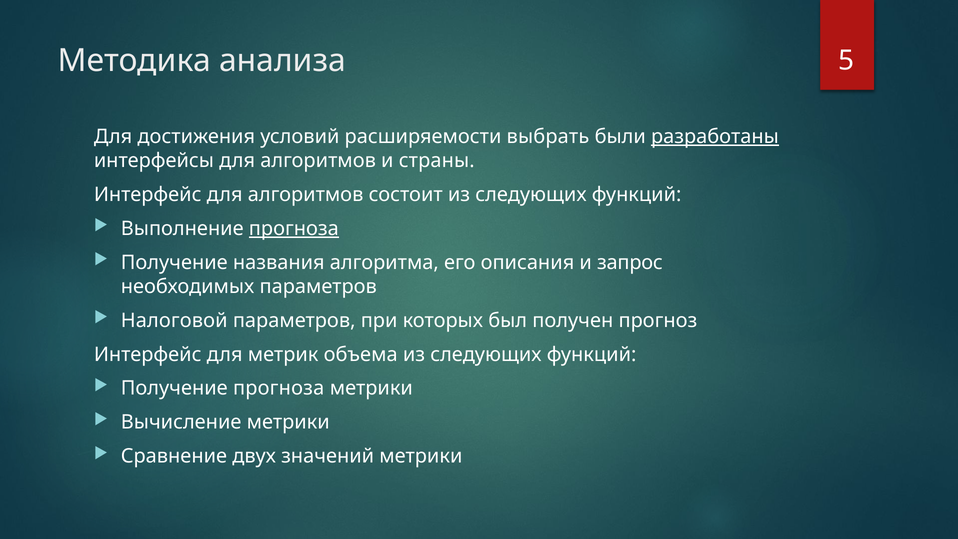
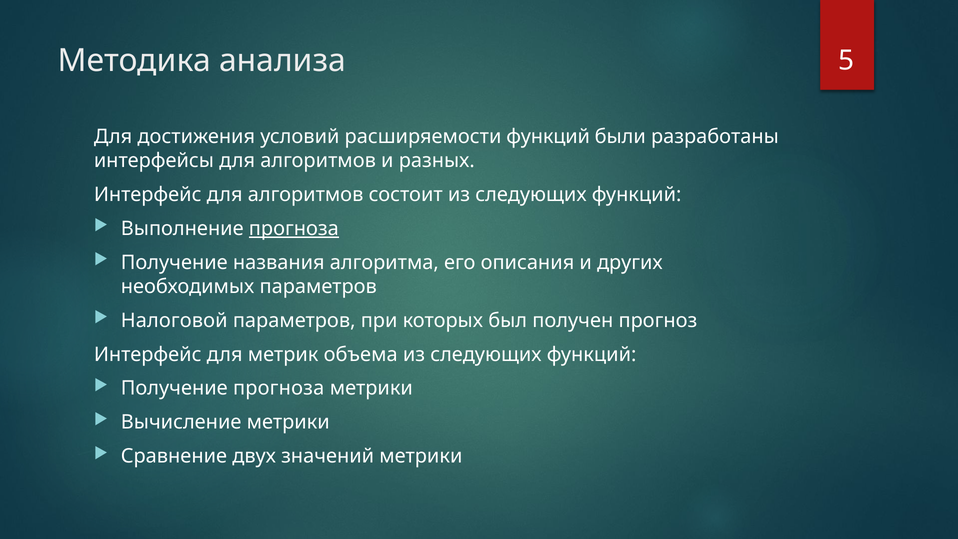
расширяемости выбрать: выбрать -> функций
разработаны underline: present -> none
страны: страны -> разных
запрос: запрос -> других
